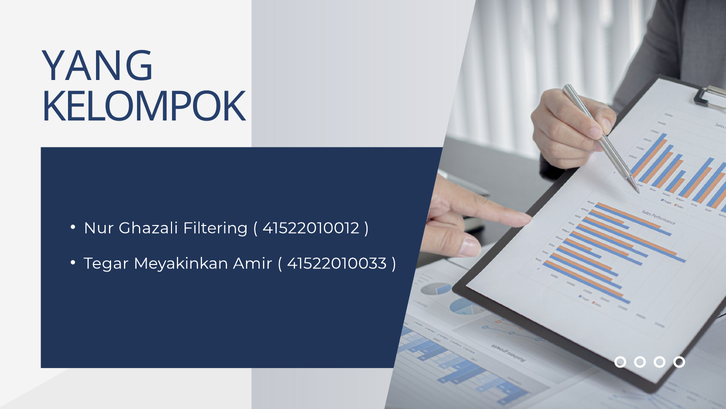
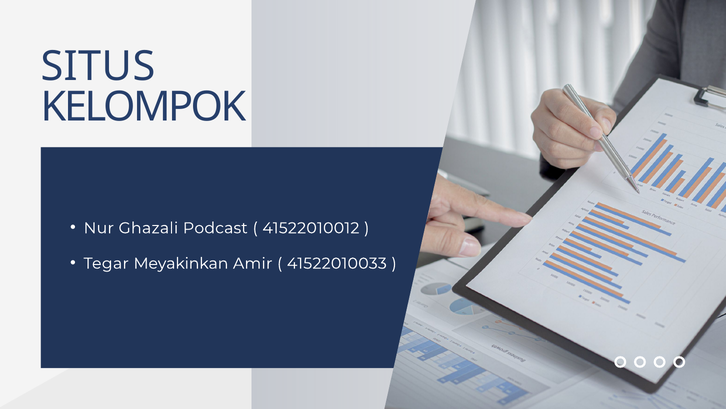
YANG: YANG -> SITUS
Filtering: Filtering -> Podcast
